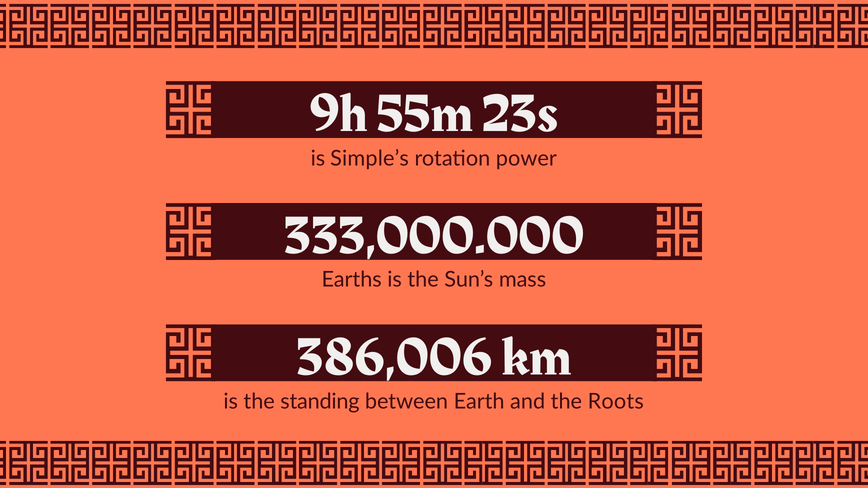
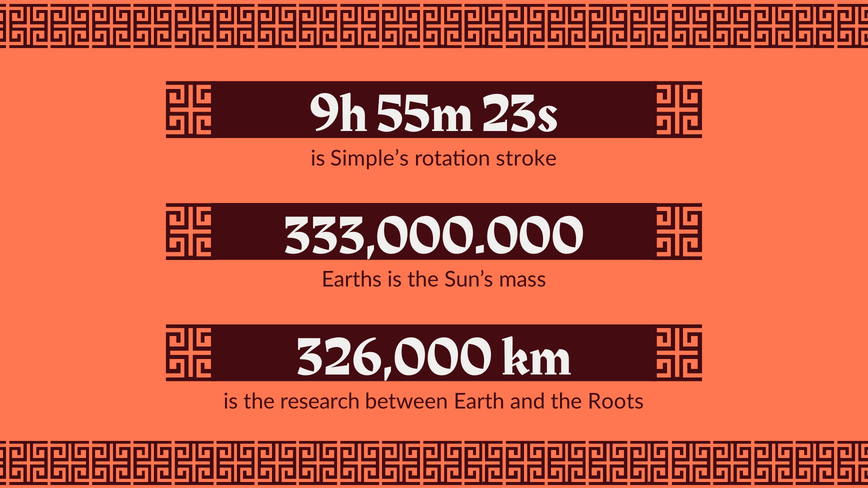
power: power -> stroke
386,006: 386,006 -> 326,000
standing: standing -> research
